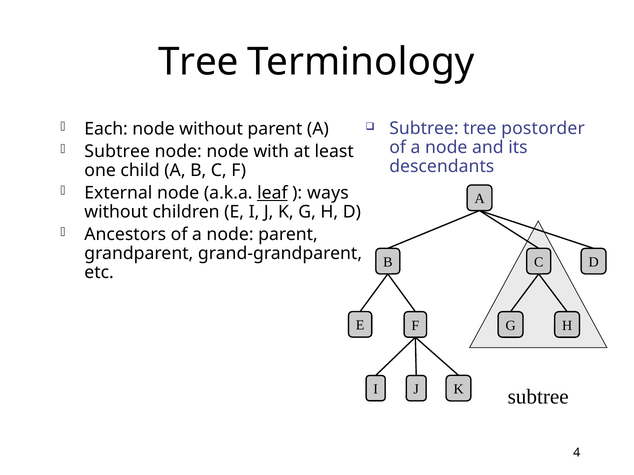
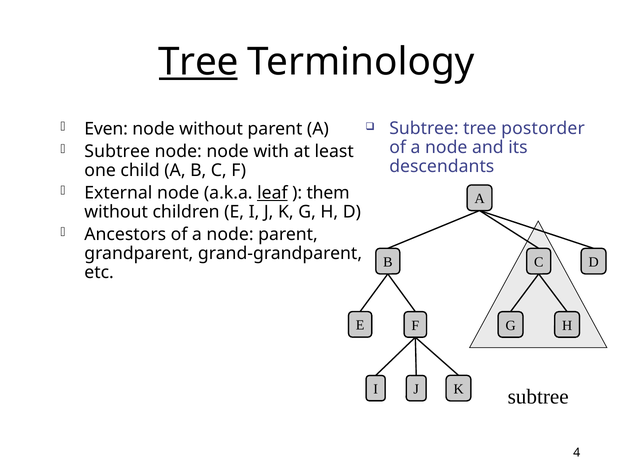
Tree at (198, 62) underline: none -> present
Each: Each -> Even
ways: ways -> them
